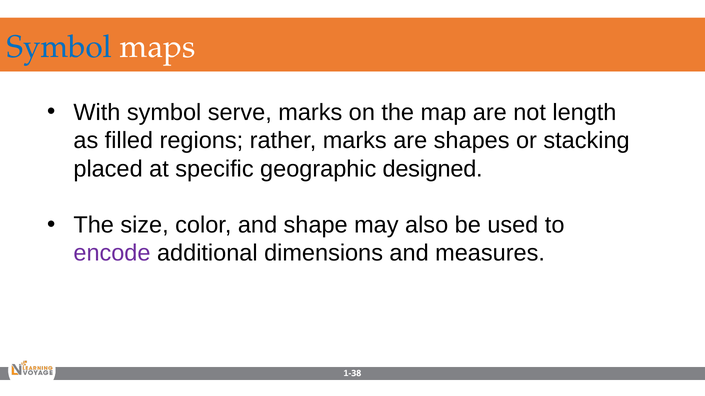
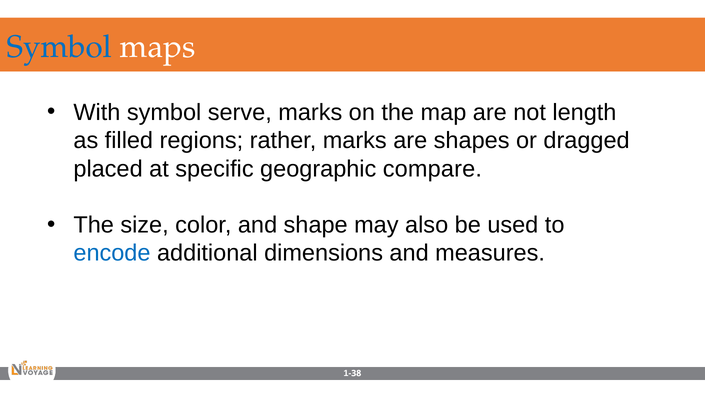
stacking: stacking -> dragged
designed: designed -> compare
encode colour: purple -> blue
